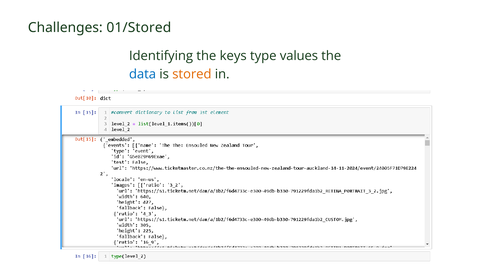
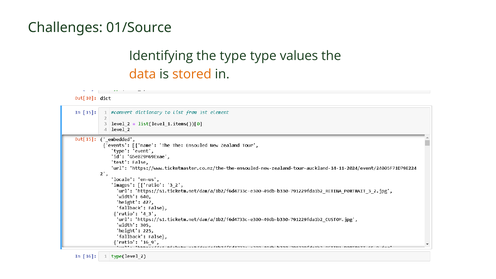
01/Stored: 01/Stored -> 01/Source
the keys: keys -> type
data colour: blue -> orange
